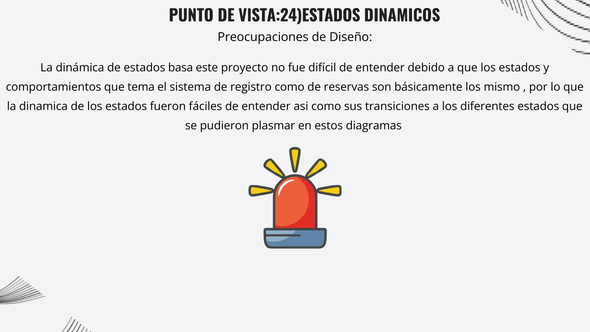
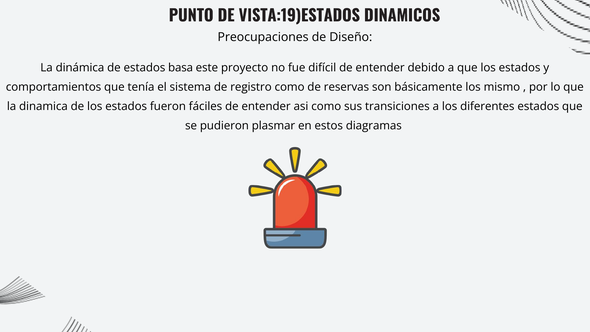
VISTA:24)ESTADOS: VISTA:24)ESTADOS -> VISTA:19)ESTADOS
tema: tema -> tenía
